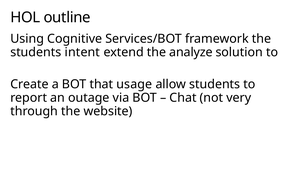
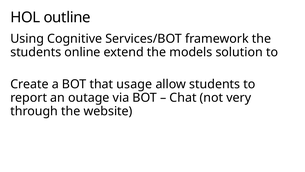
intent: intent -> online
analyze: analyze -> models
